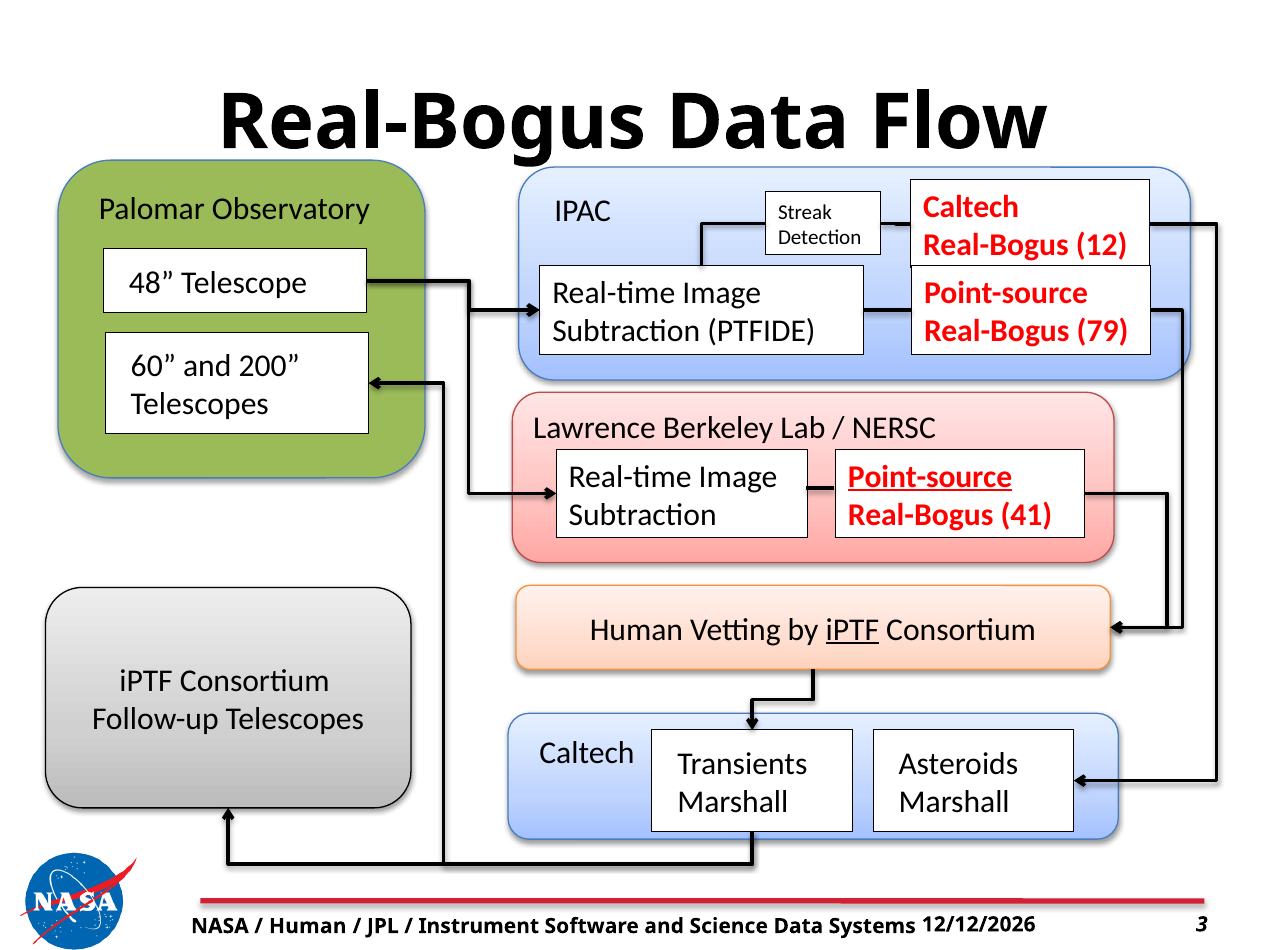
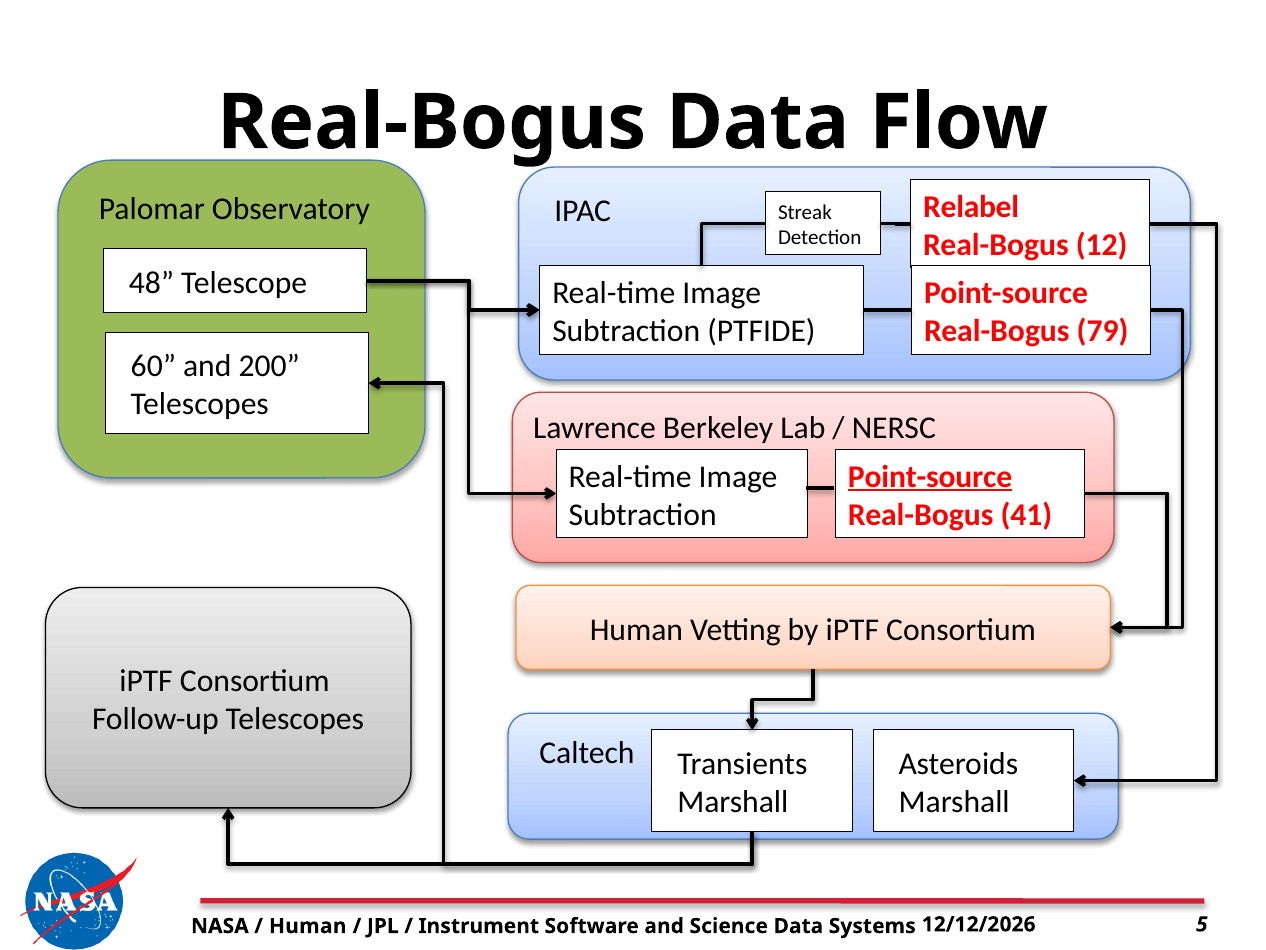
Caltech at (971, 207): Caltech -> Relabel
iPTF at (852, 629) underline: present -> none
3: 3 -> 5
